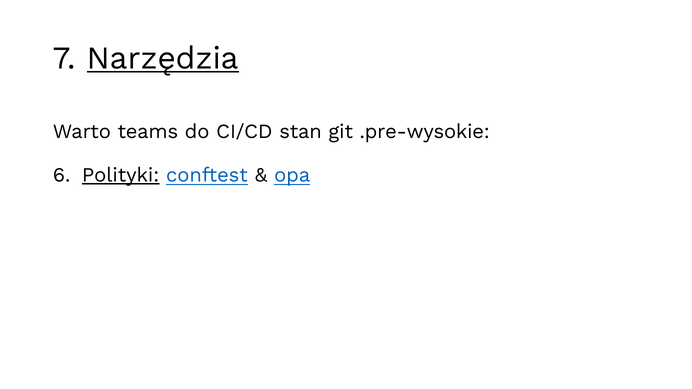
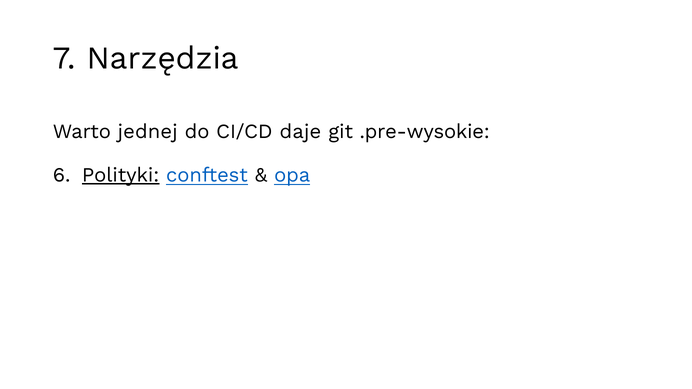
Narzędzia underline: present -> none
teams: teams -> jednej
stan: stan -> daje
